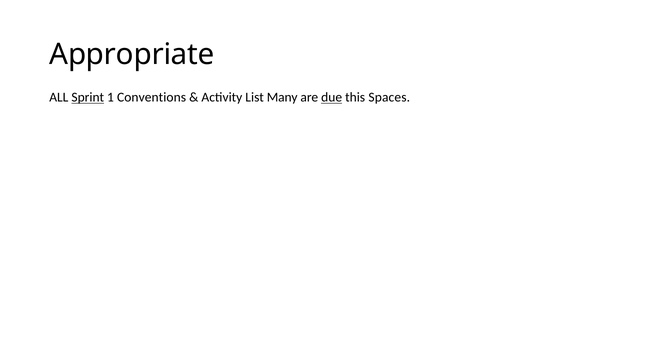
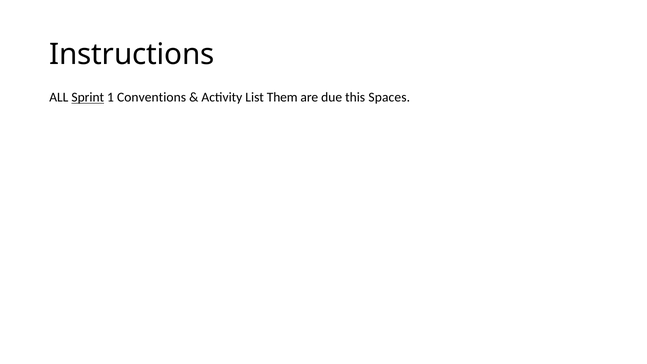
Appropriate: Appropriate -> Instructions
Many: Many -> Them
due underline: present -> none
